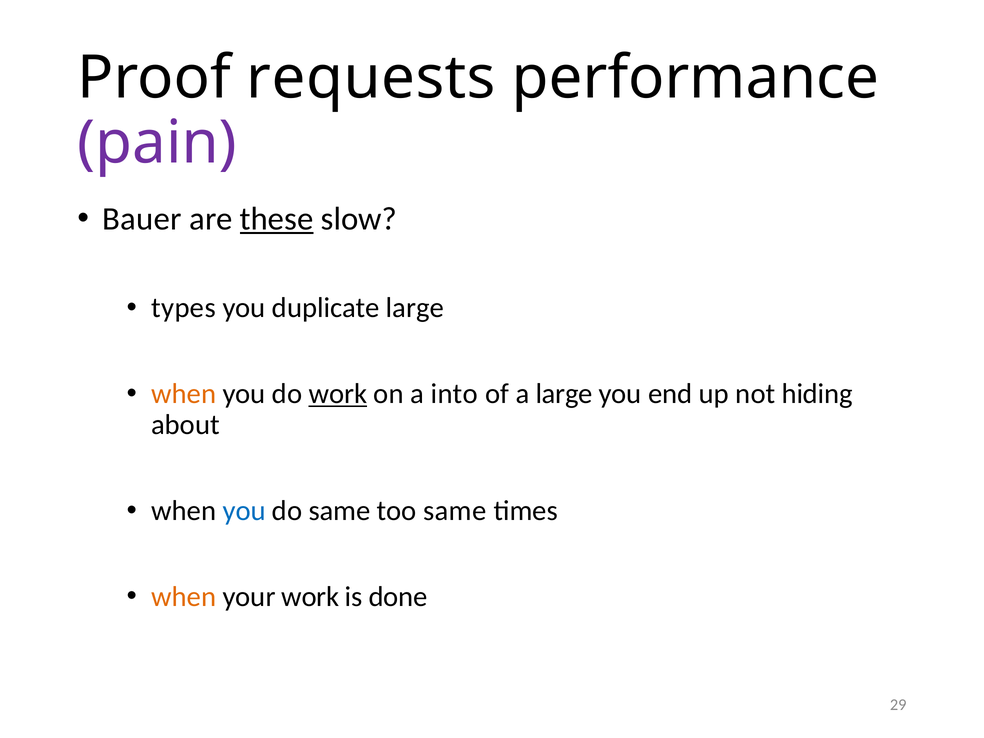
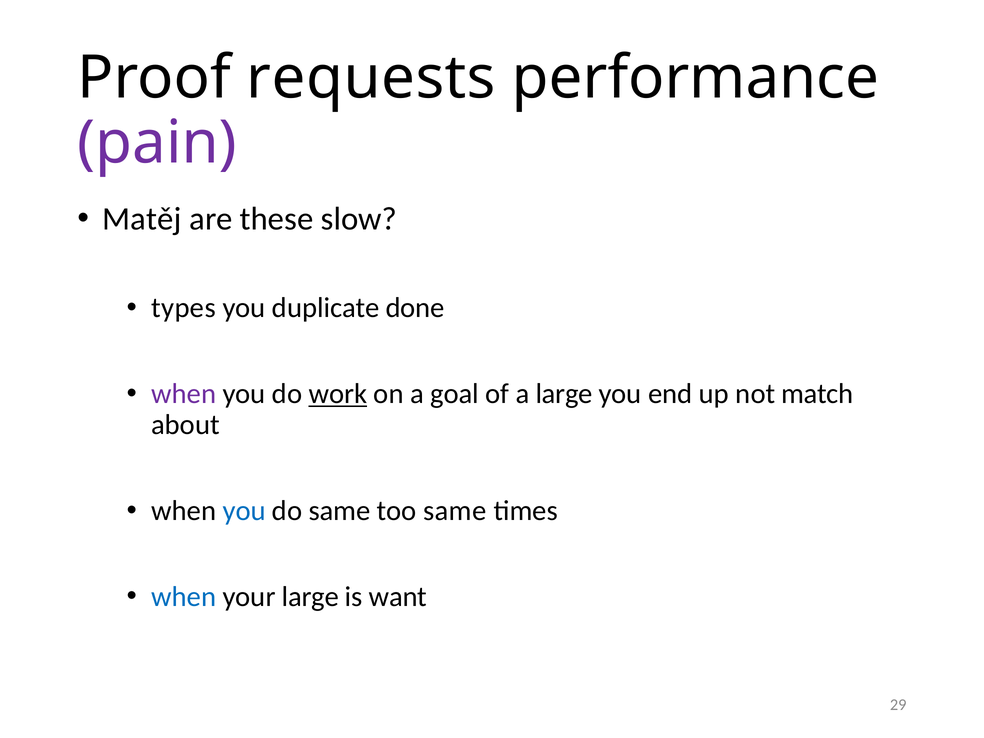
Bauer: Bauer -> Matěj
these underline: present -> none
duplicate large: large -> done
when at (184, 394) colour: orange -> purple
into: into -> goal
hiding: hiding -> match
when at (184, 597) colour: orange -> blue
your work: work -> large
done: done -> want
